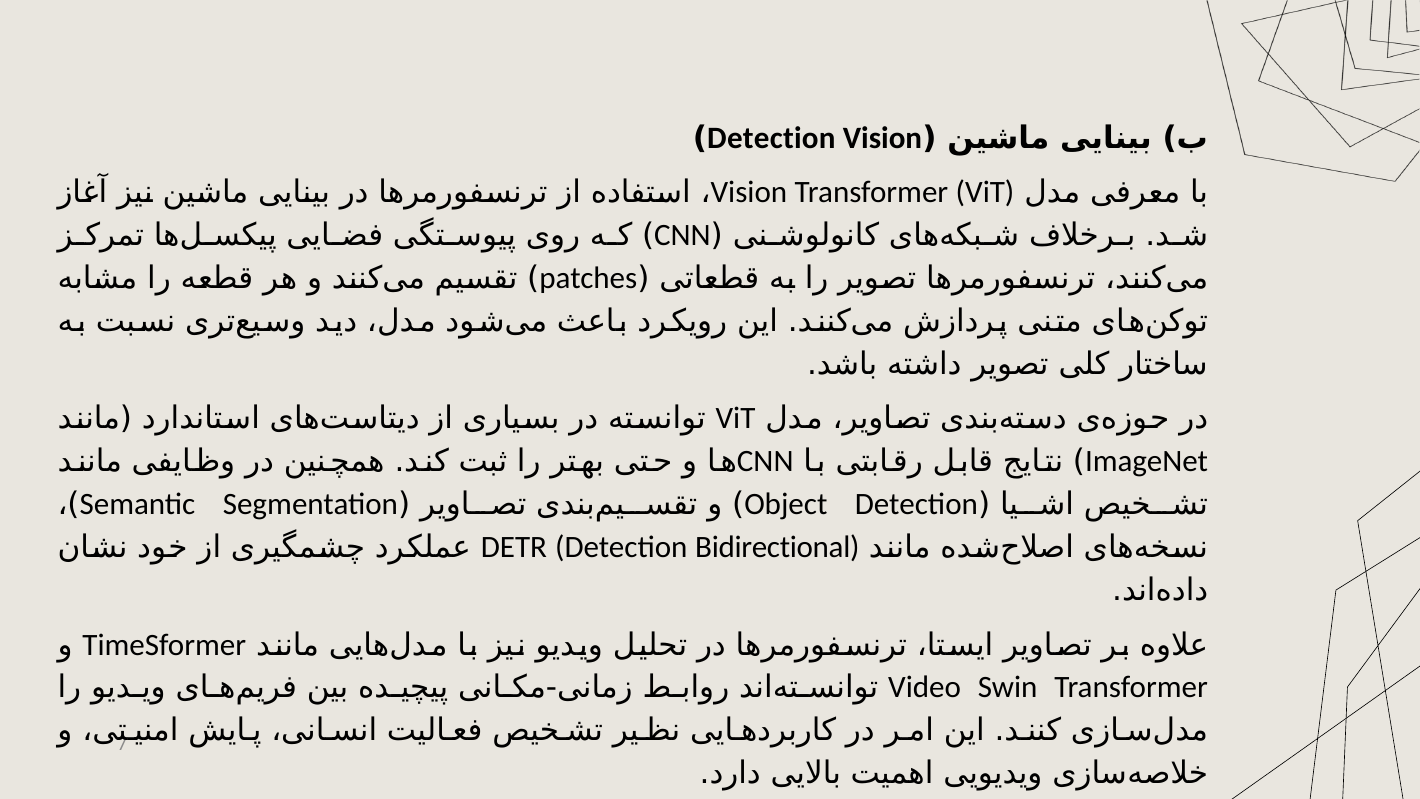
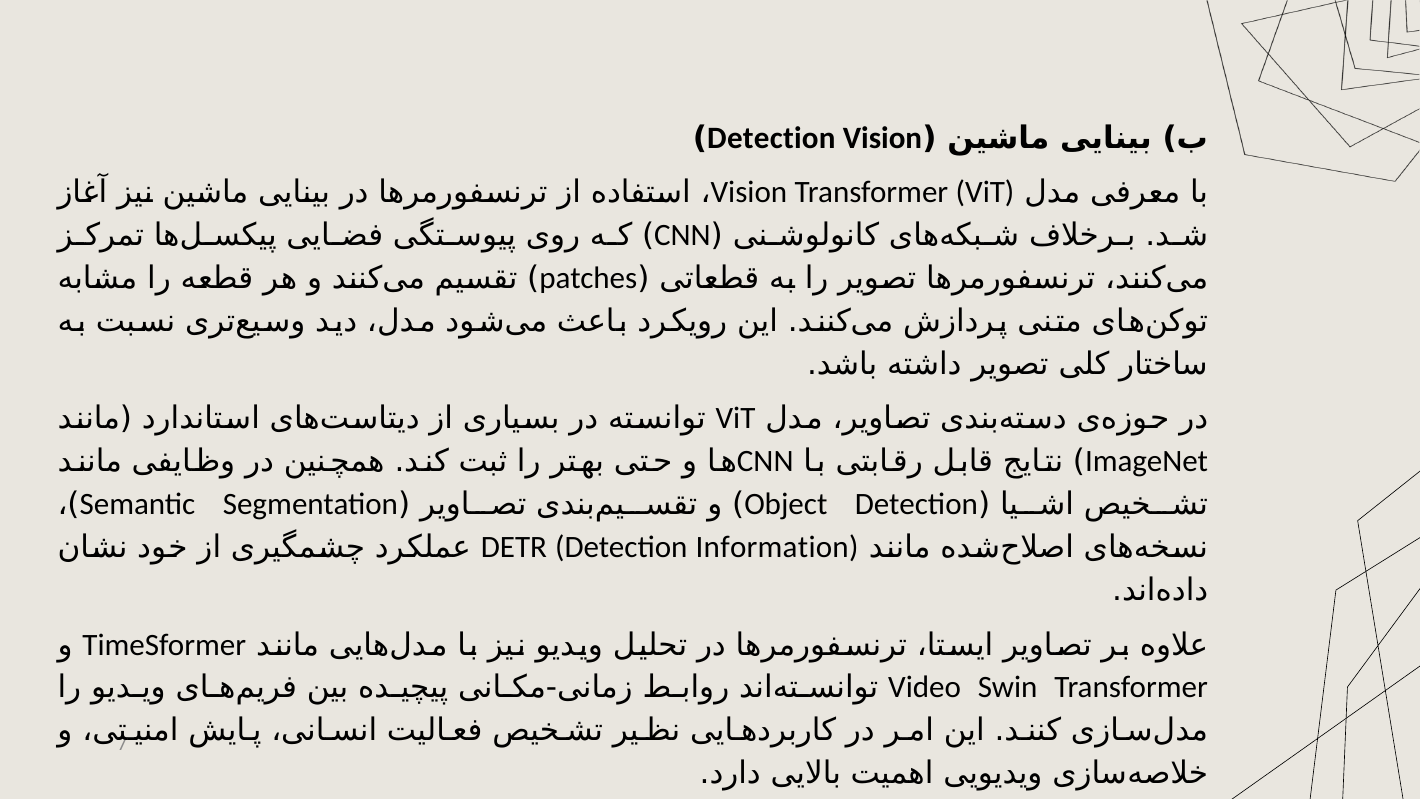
Bidirectional: Bidirectional -> Information
